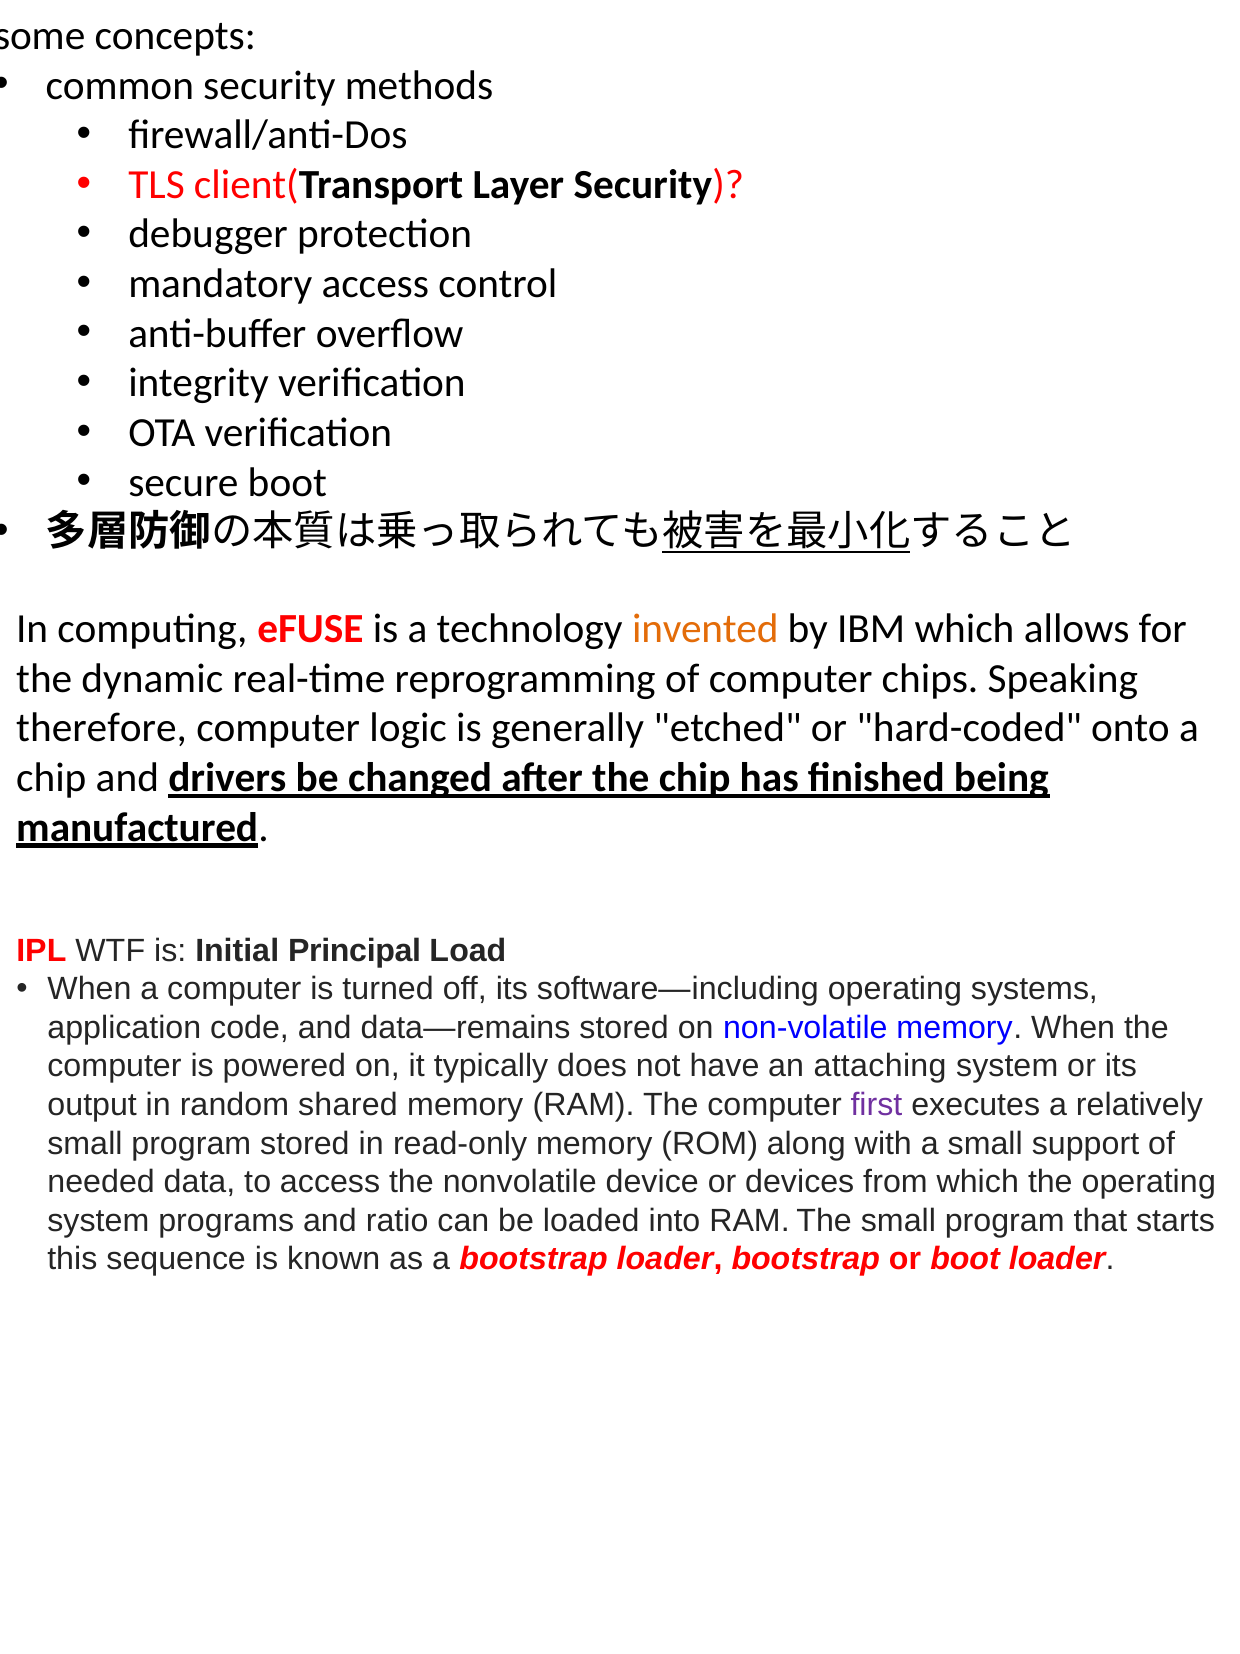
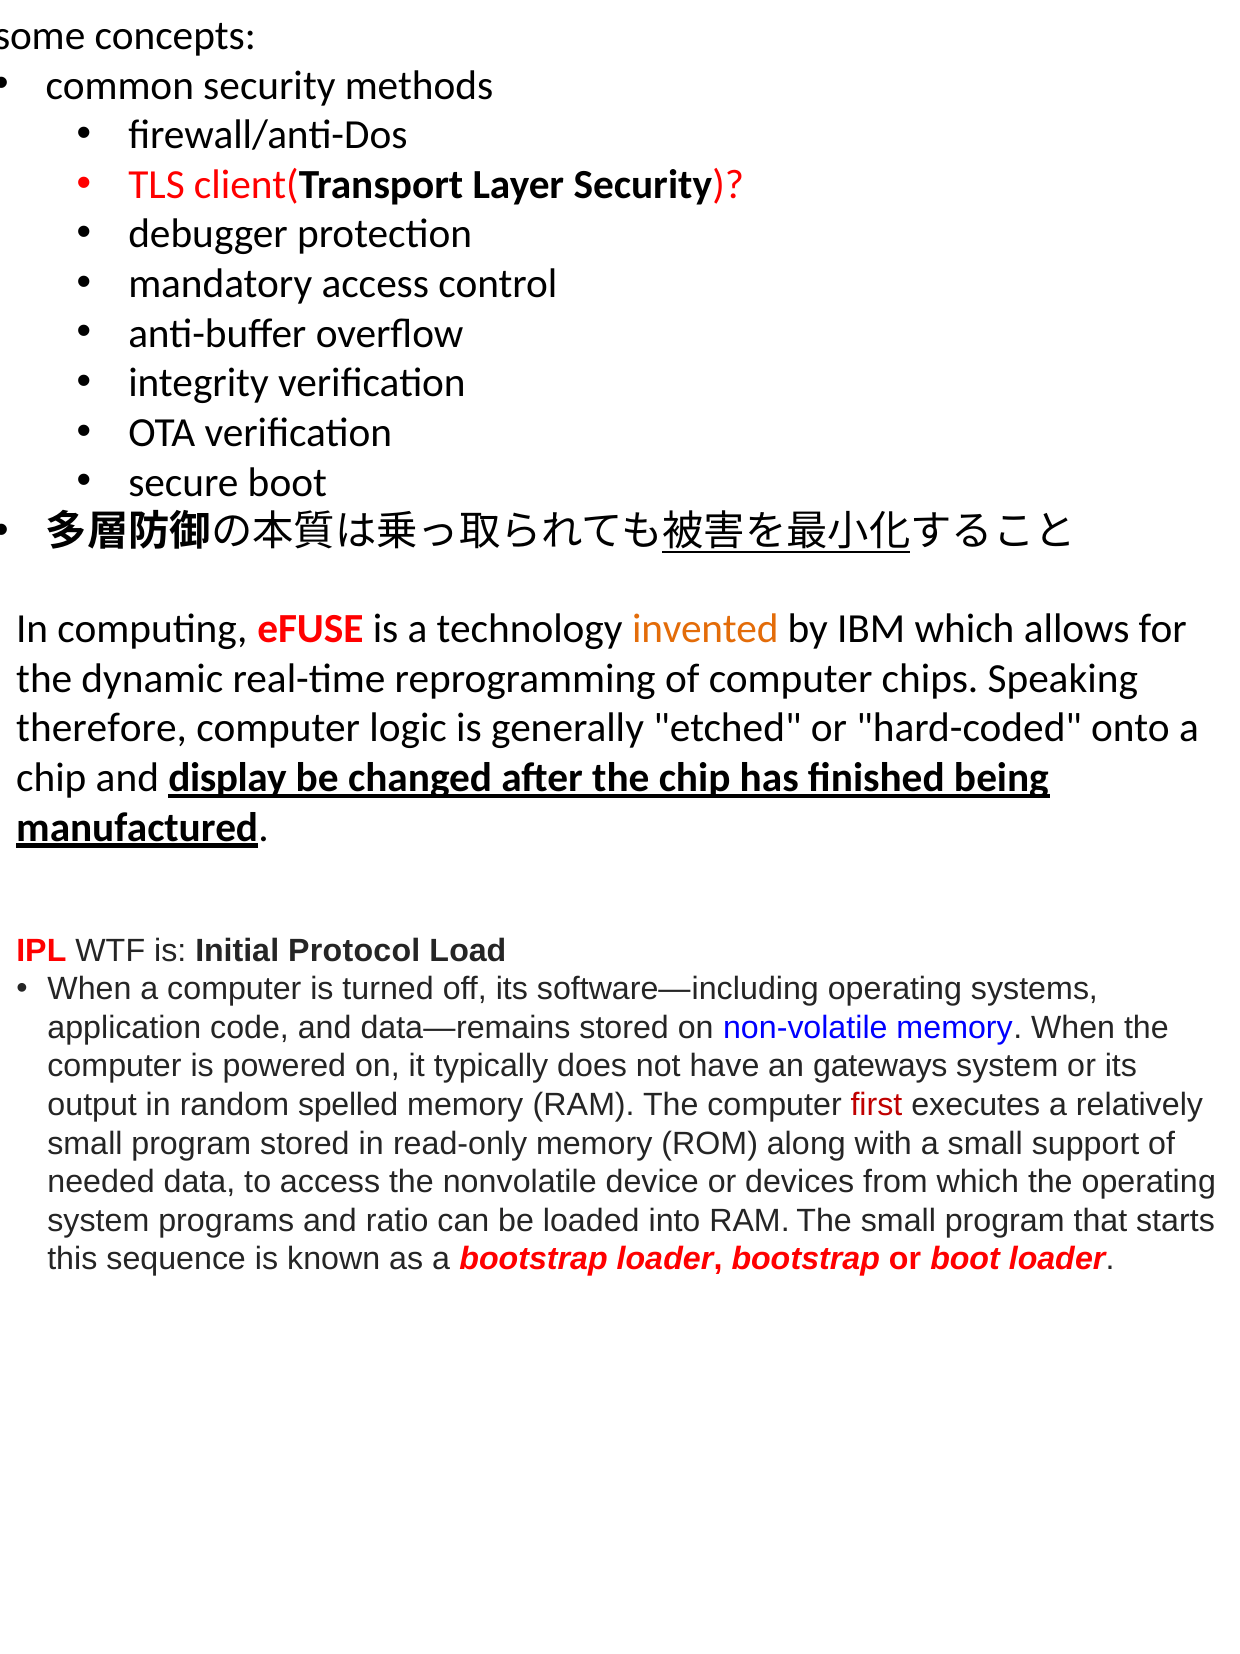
drivers: drivers -> display
Principal: Principal -> Protocol
attaching: attaching -> gateways
shared: shared -> spelled
first colour: purple -> red
